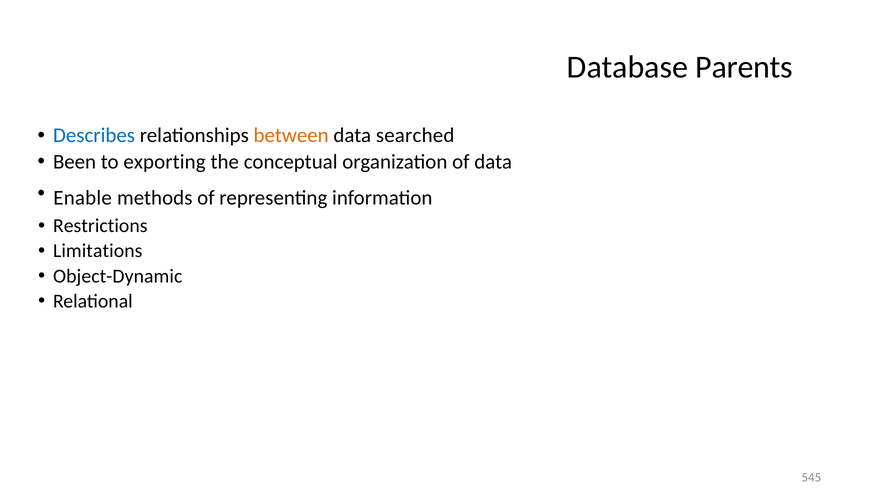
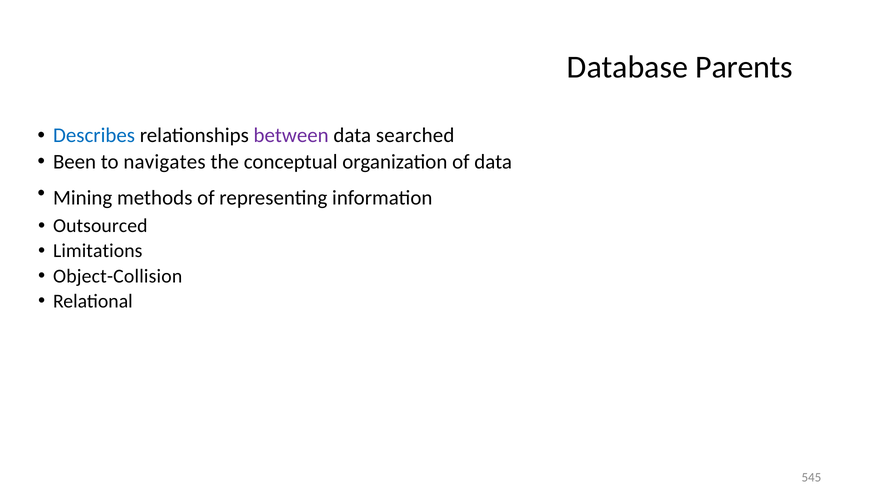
between colour: orange -> purple
exporting: exporting -> navigates
Enable: Enable -> Mining
Restrictions: Restrictions -> Outsourced
Object-Dynamic: Object-Dynamic -> Object-Collision
